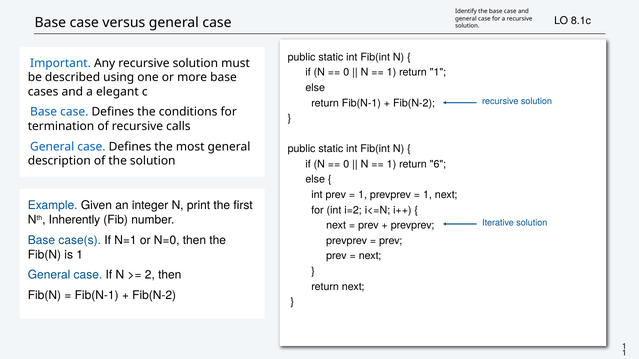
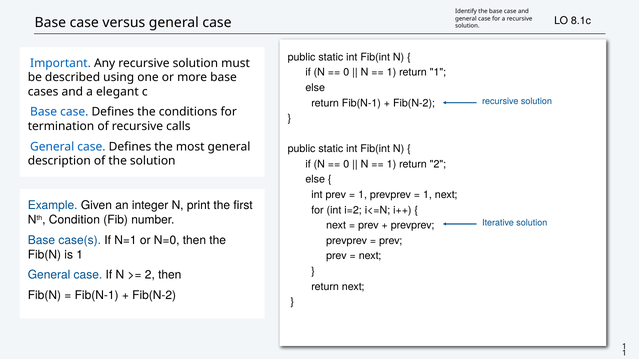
return 6: 6 -> 2
Inherently: Inherently -> Condition
